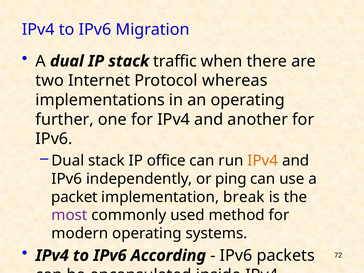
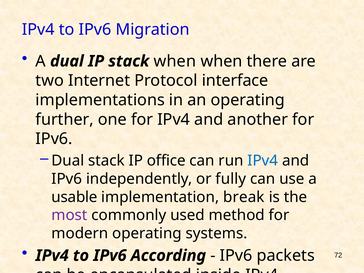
stack traffic: traffic -> when
whereas: whereas -> interface
IPv4 at (263, 161) colour: orange -> blue
ping: ping -> fully
packet: packet -> usable
